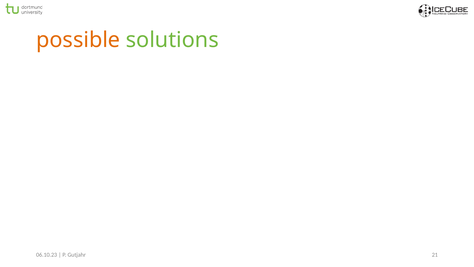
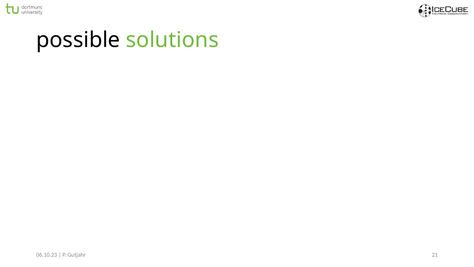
possible colour: orange -> black
